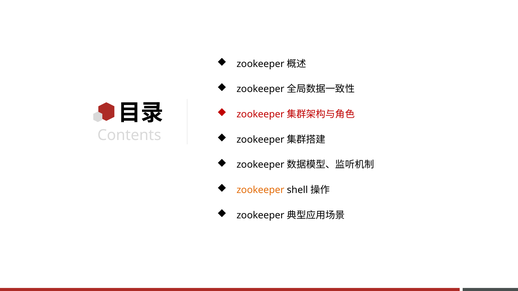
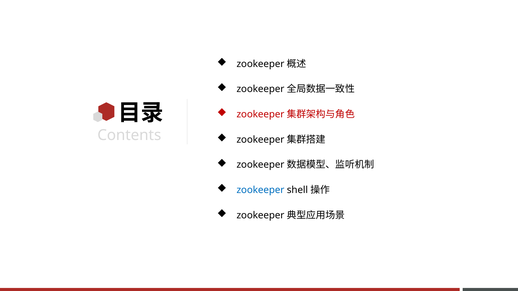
zookeeper colour: orange -> blue
